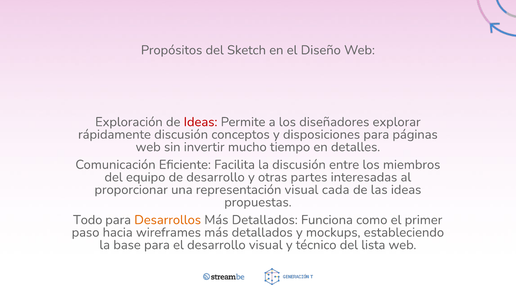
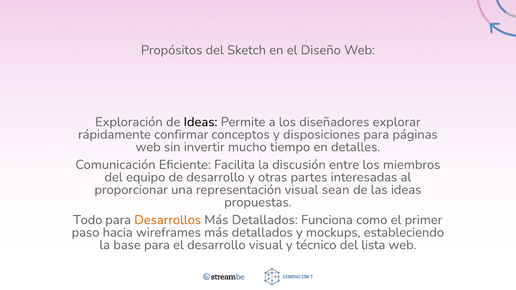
Ideas at (201, 122) colour: red -> black
rápidamente discusión: discusión -> confirmar
cada: cada -> sean
